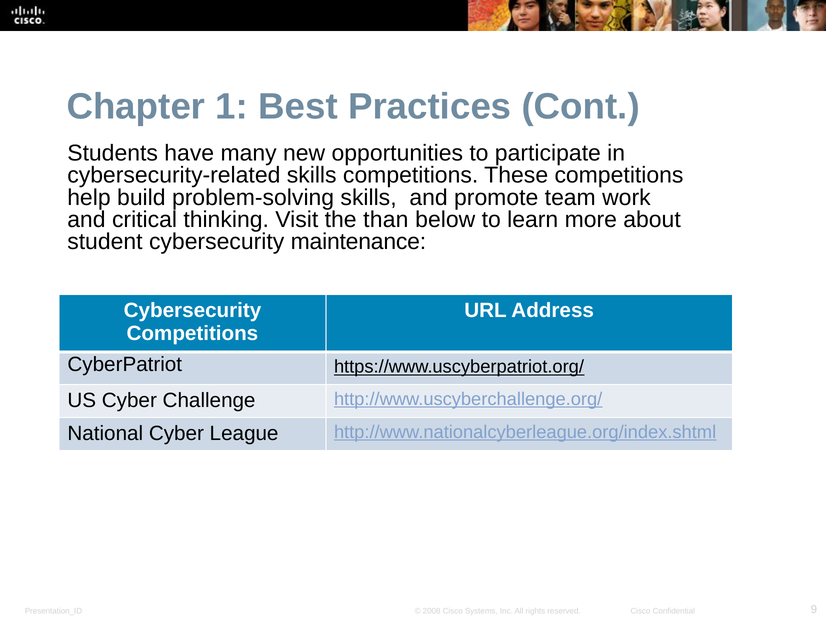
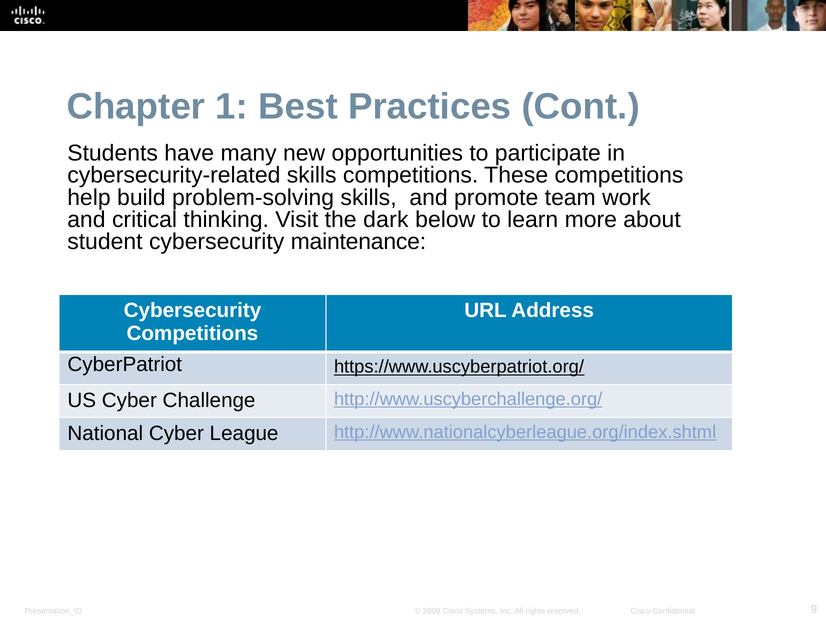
than: than -> dark
